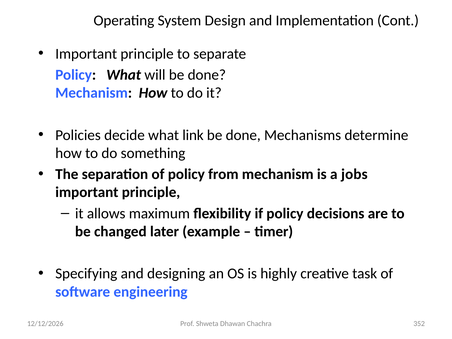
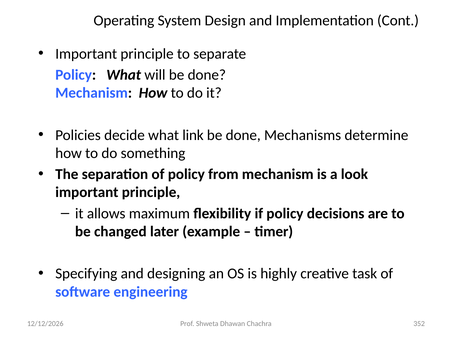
jobs: jobs -> look
